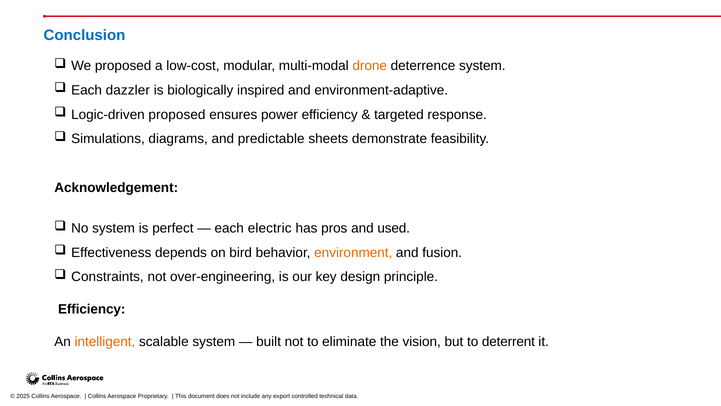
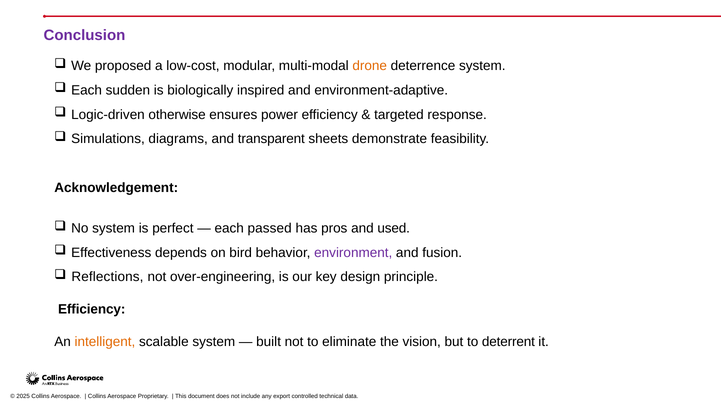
Conclusion colour: blue -> purple
dazzler: dazzler -> sudden
Logic-driven proposed: proposed -> otherwise
predictable: predictable -> transparent
electric: electric -> passed
environment colour: orange -> purple
Constraints: Constraints -> Reflections
